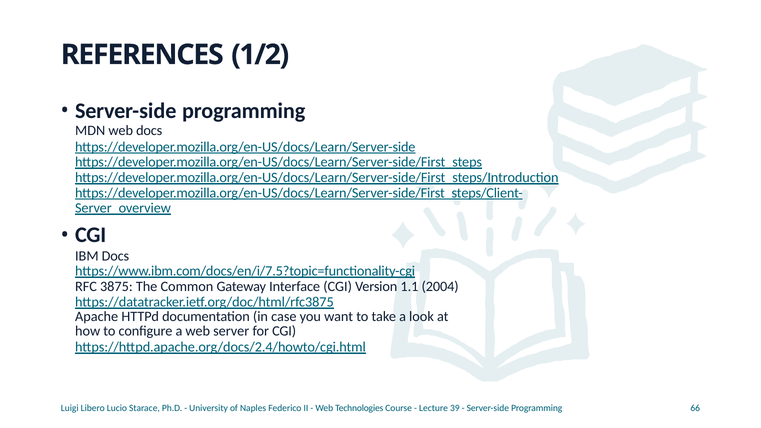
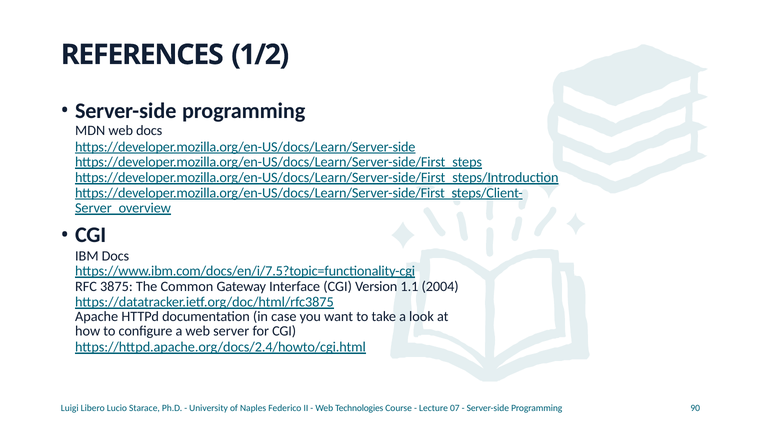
39: 39 -> 07
66: 66 -> 90
